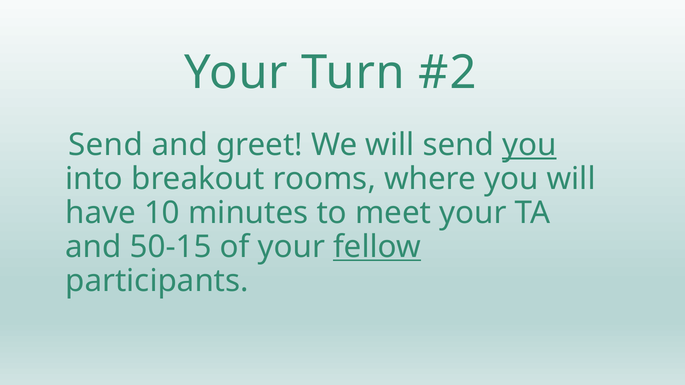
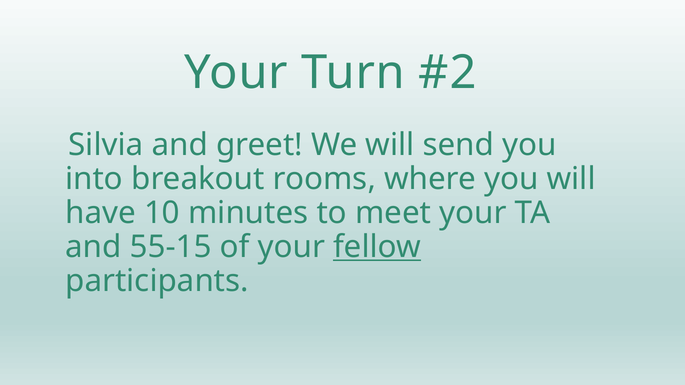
Send at (106, 145): Send -> Silvia
you at (529, 145) underline: present -> none
50-15: 50-15 -> 55-15
